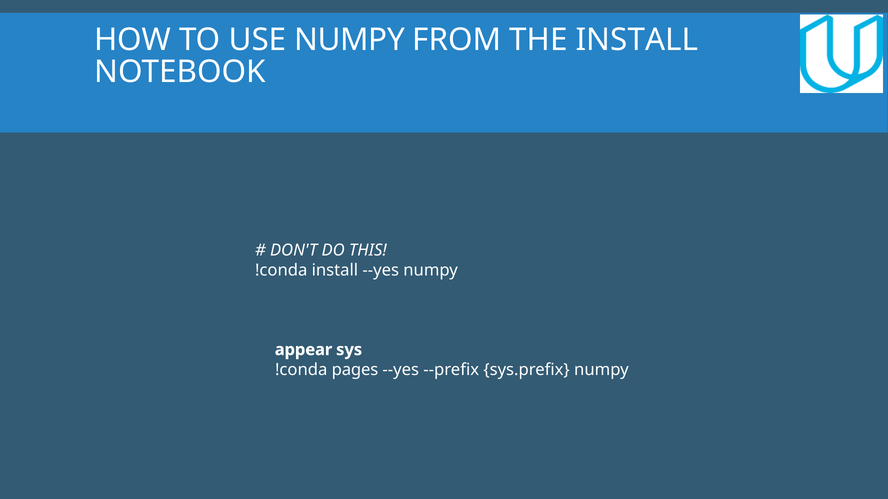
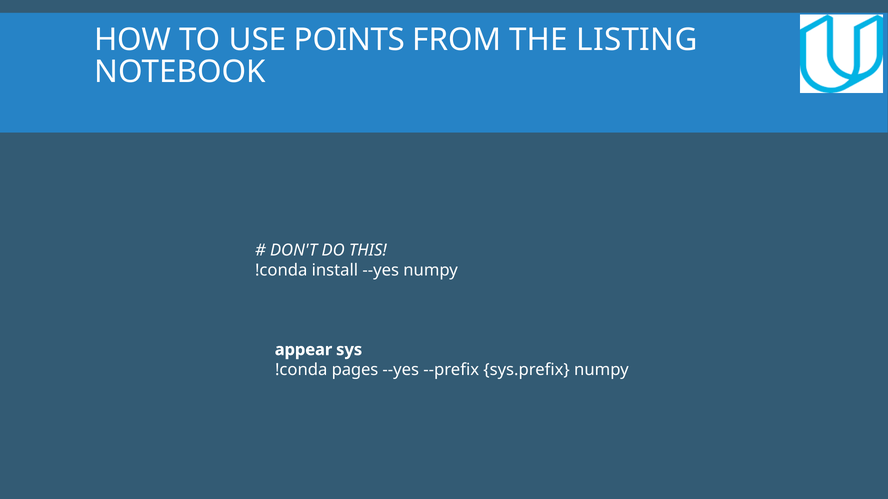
USE NUMPY: NUMPY -> POINTS
THE INSTALL: INSTALL -> LISTING
